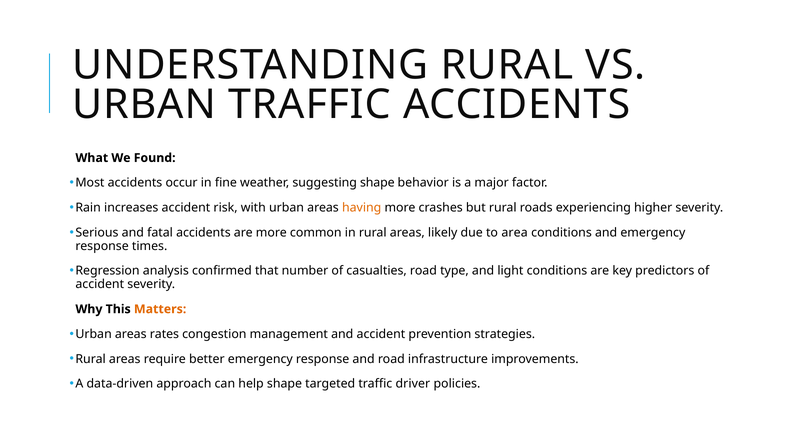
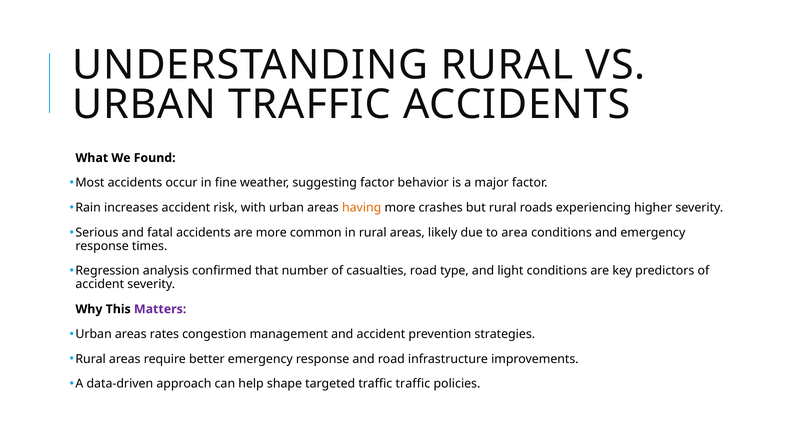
suggesting shape: shape -> factor
Matters colour: orange -> purple
traffic driver: driver -> traffic
